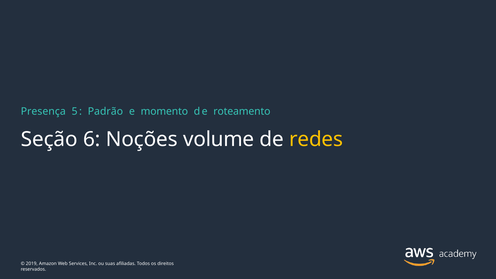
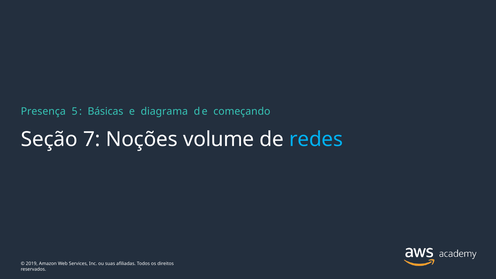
Padrão: Padrão -> Básicas
momento: momento -> diagrama
roteamento: roteamento -> começando
6: 6 -> 7
redes colour: yellow -> light blue
